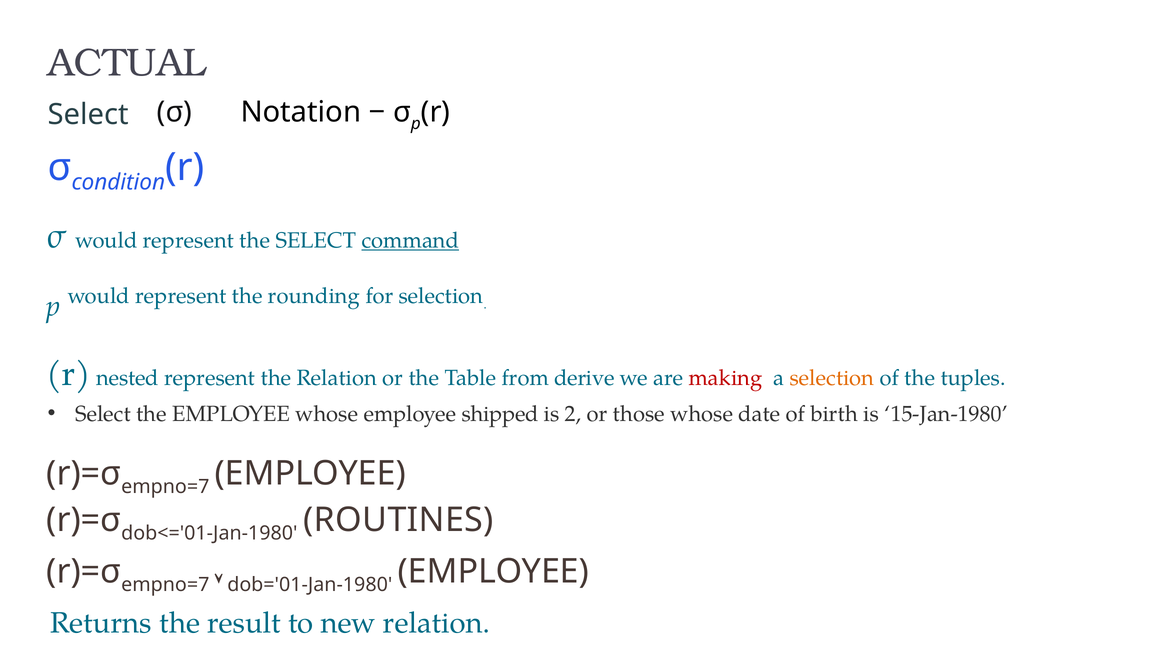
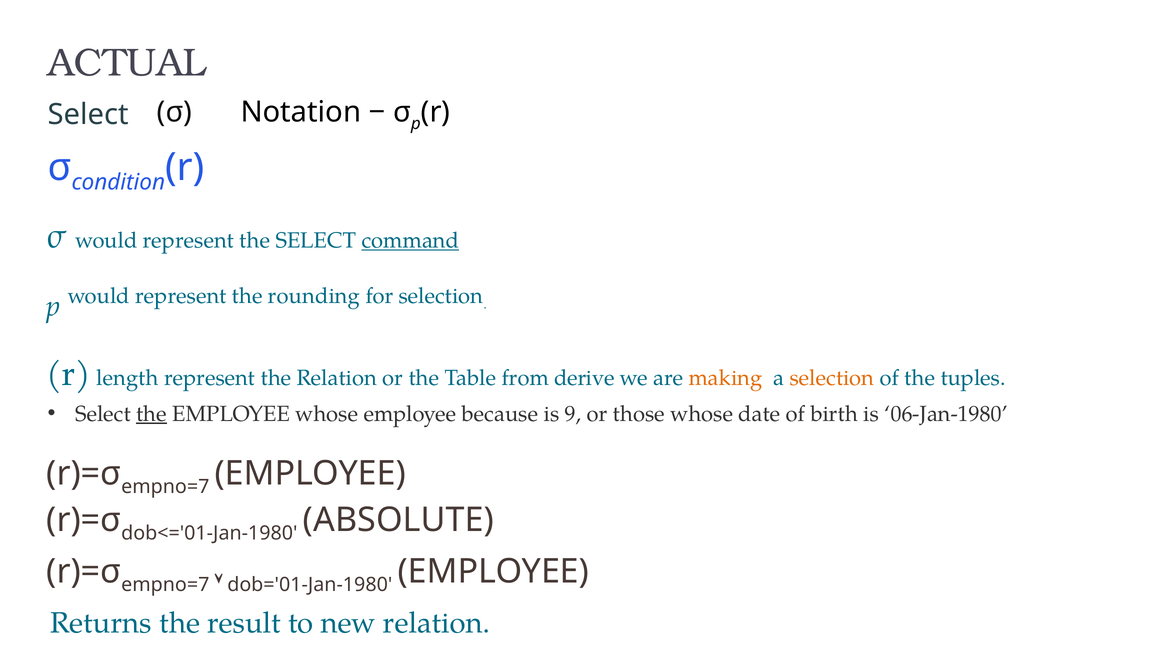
nested: nested -> length
making colour: red -> orange
the at (152, 413) underline: none -> present
shipped: shipped -> because
2: 2 -> 9
15-Jan-1980: 15-Jan-1980 -> 06-Jan-1980
ROUTINES: ROUTINES -> ABSOLUTE
